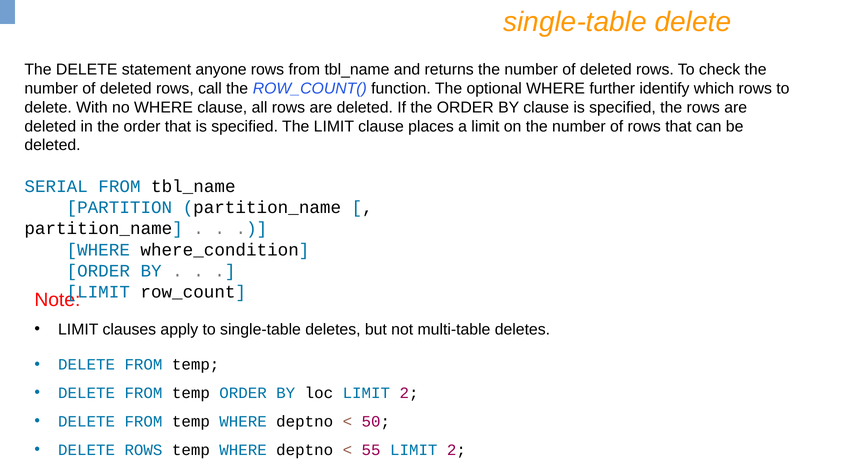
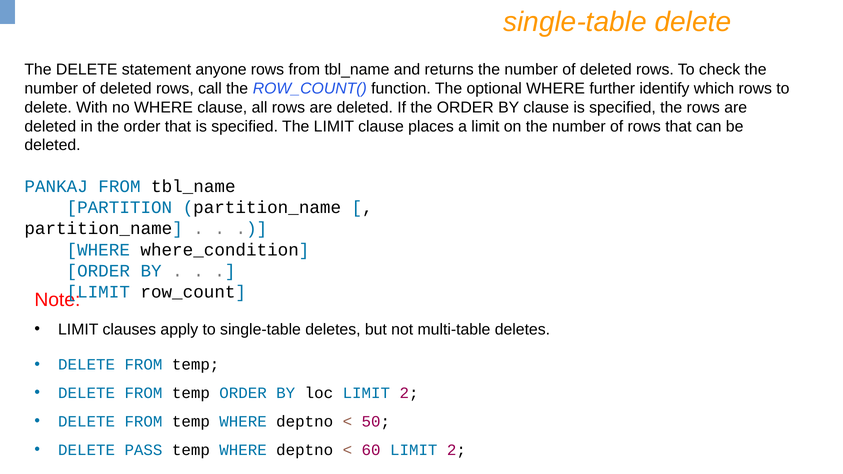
SERIAL: SERIAL -> PANKAJ
DELETE ROWS: ROWS -> PASS
55: 55 -> 60
